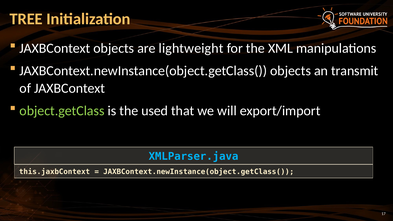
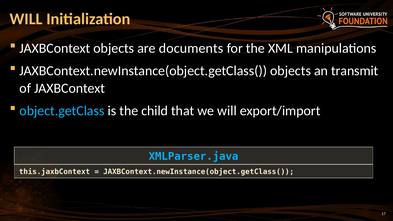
TREE at (26, 19): TREE -> WILL
lightweight: lightweight -> documents
object.getClass colour: light green -> light blue
used: used -> child
